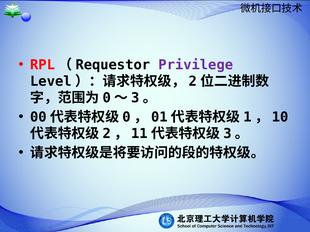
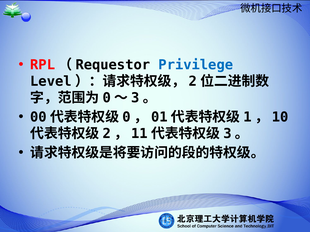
Privilege colour: purple -> blue
